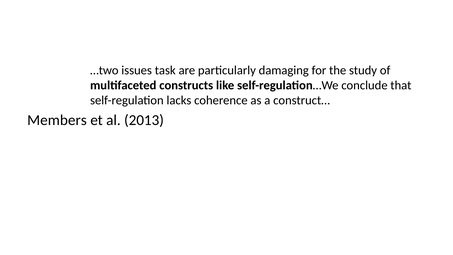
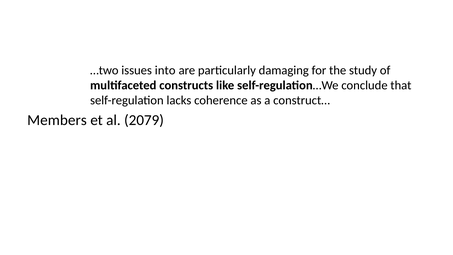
task: task -> into
2013: 2013 -> 2079
